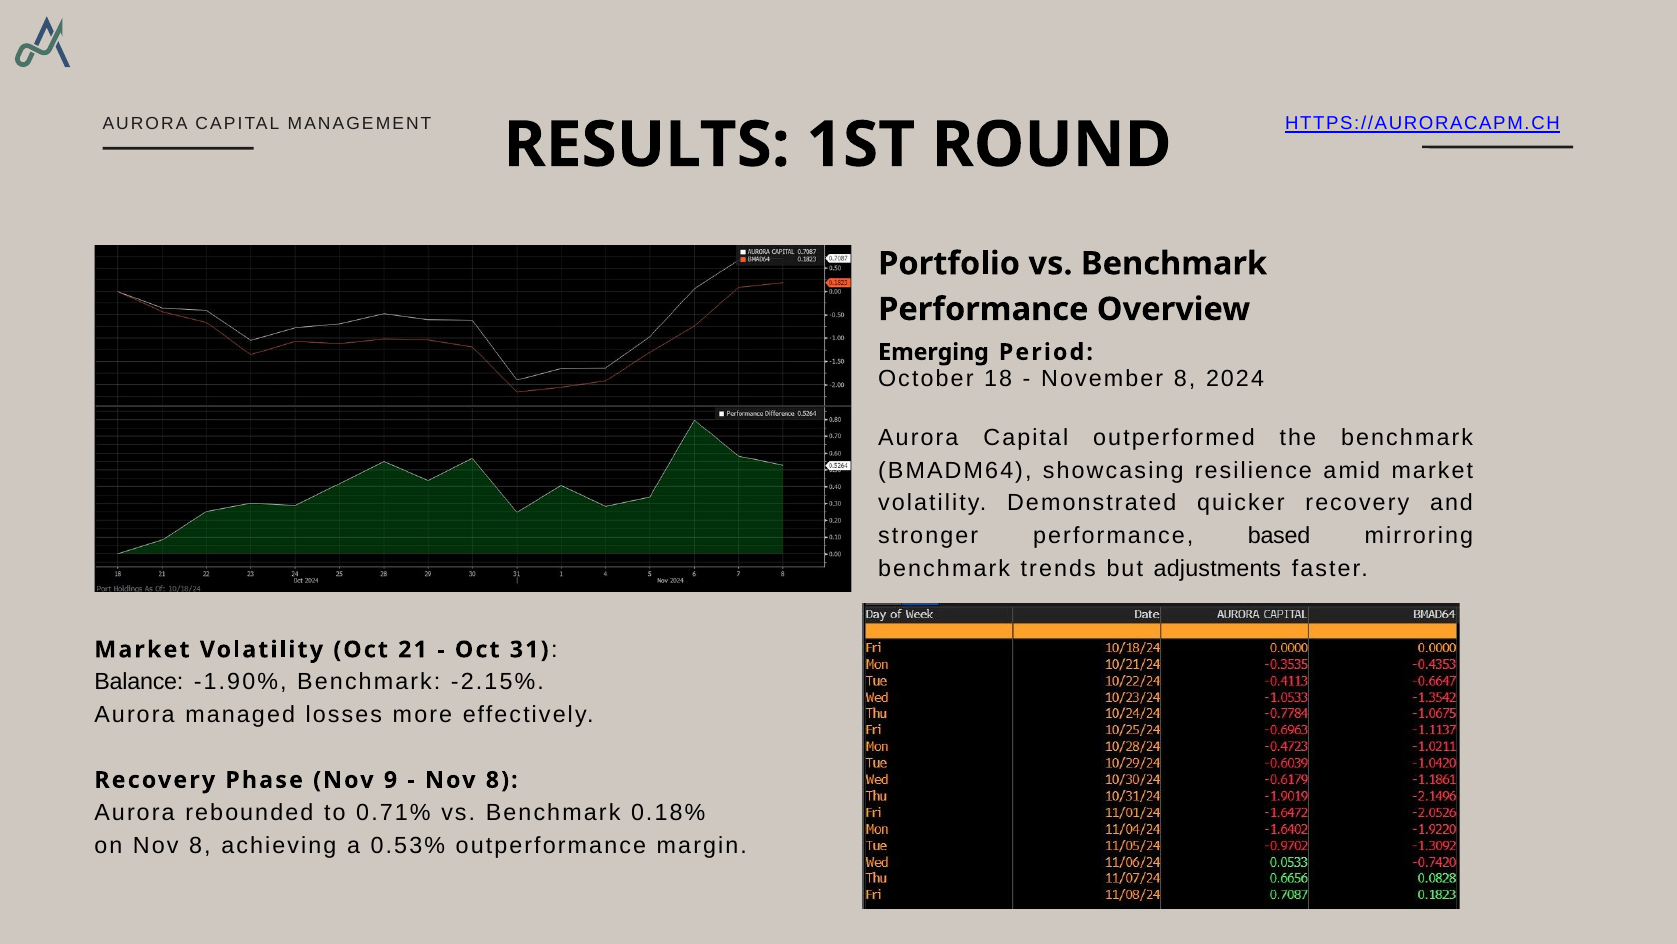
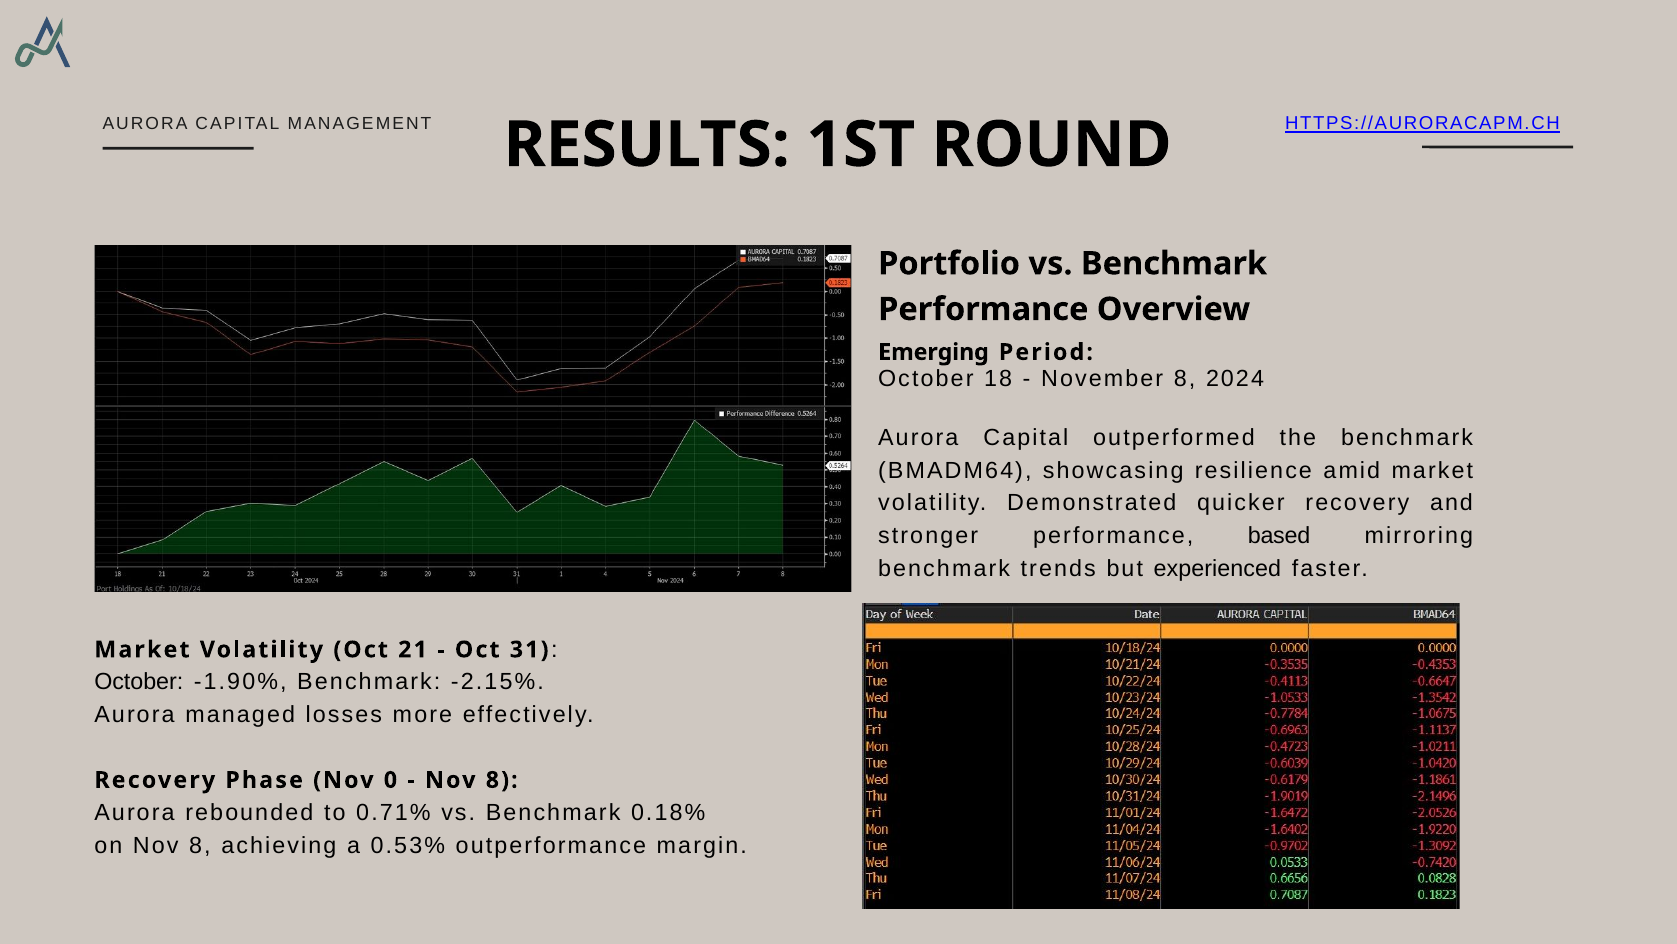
adjustments: adjustments -> experienced
Balance at (139, 682): Balance -> October
9: 9 -> 0
